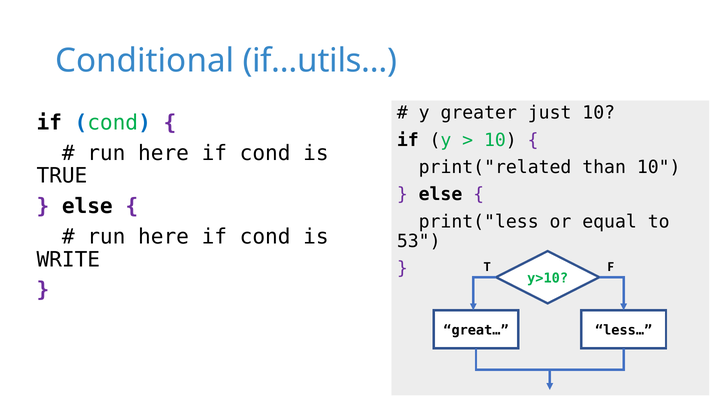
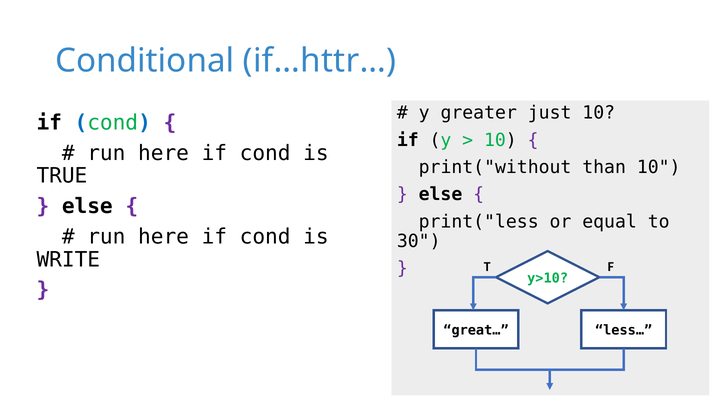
if…utils…: if…utils… -> if…httr…
print("related: print("related -> print("without
53: 53 -> 30
